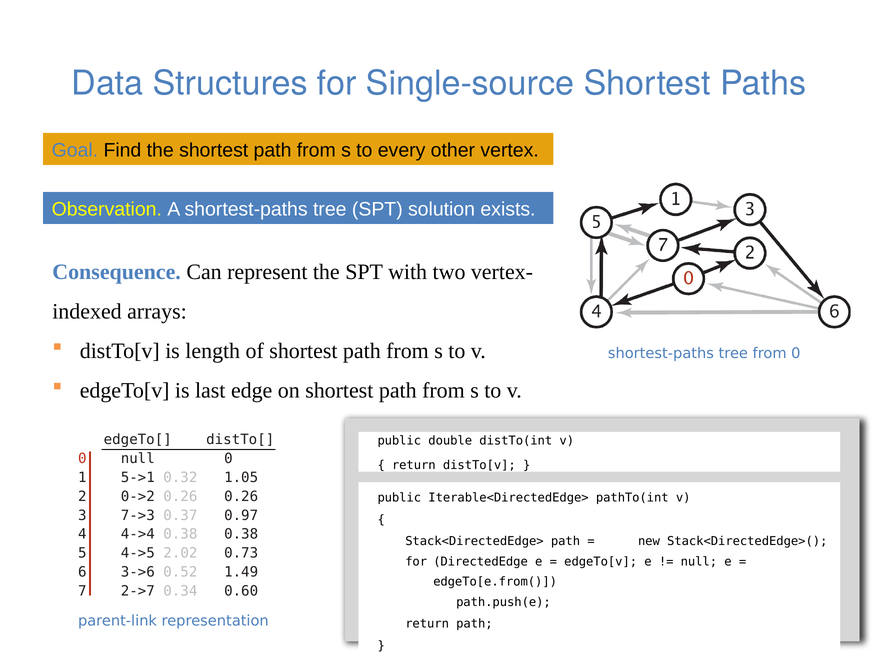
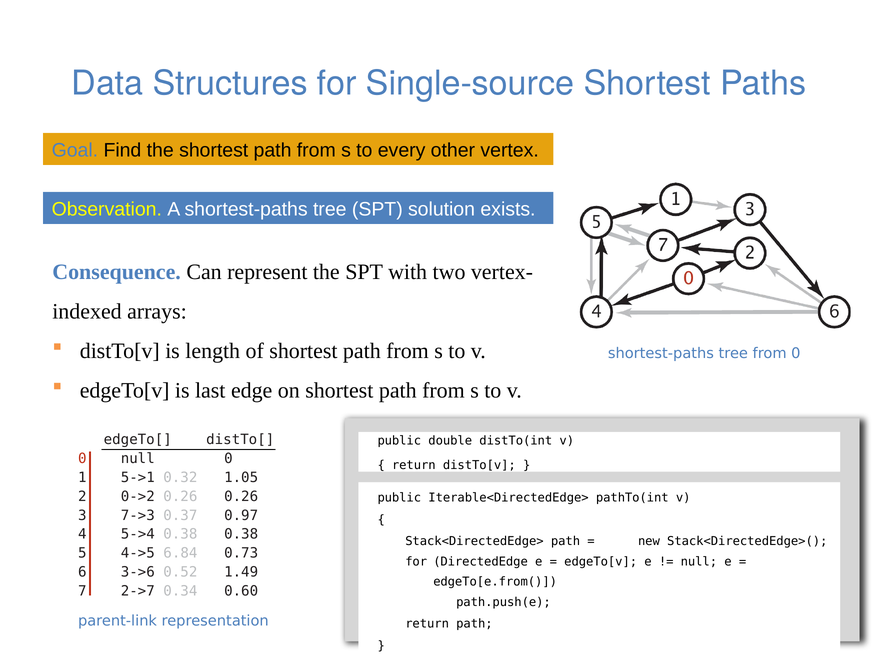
4->4: 4->4 -> 5->4
2.02: 2.02 -> 6.84
